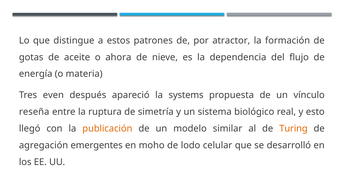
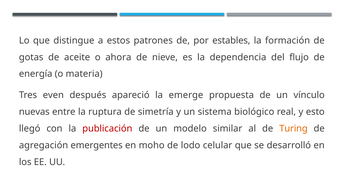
atractor: atractor -> estables
systems: systems -> emerge
reseña: reseña -> nuevas
publicación colour: orange -> red
